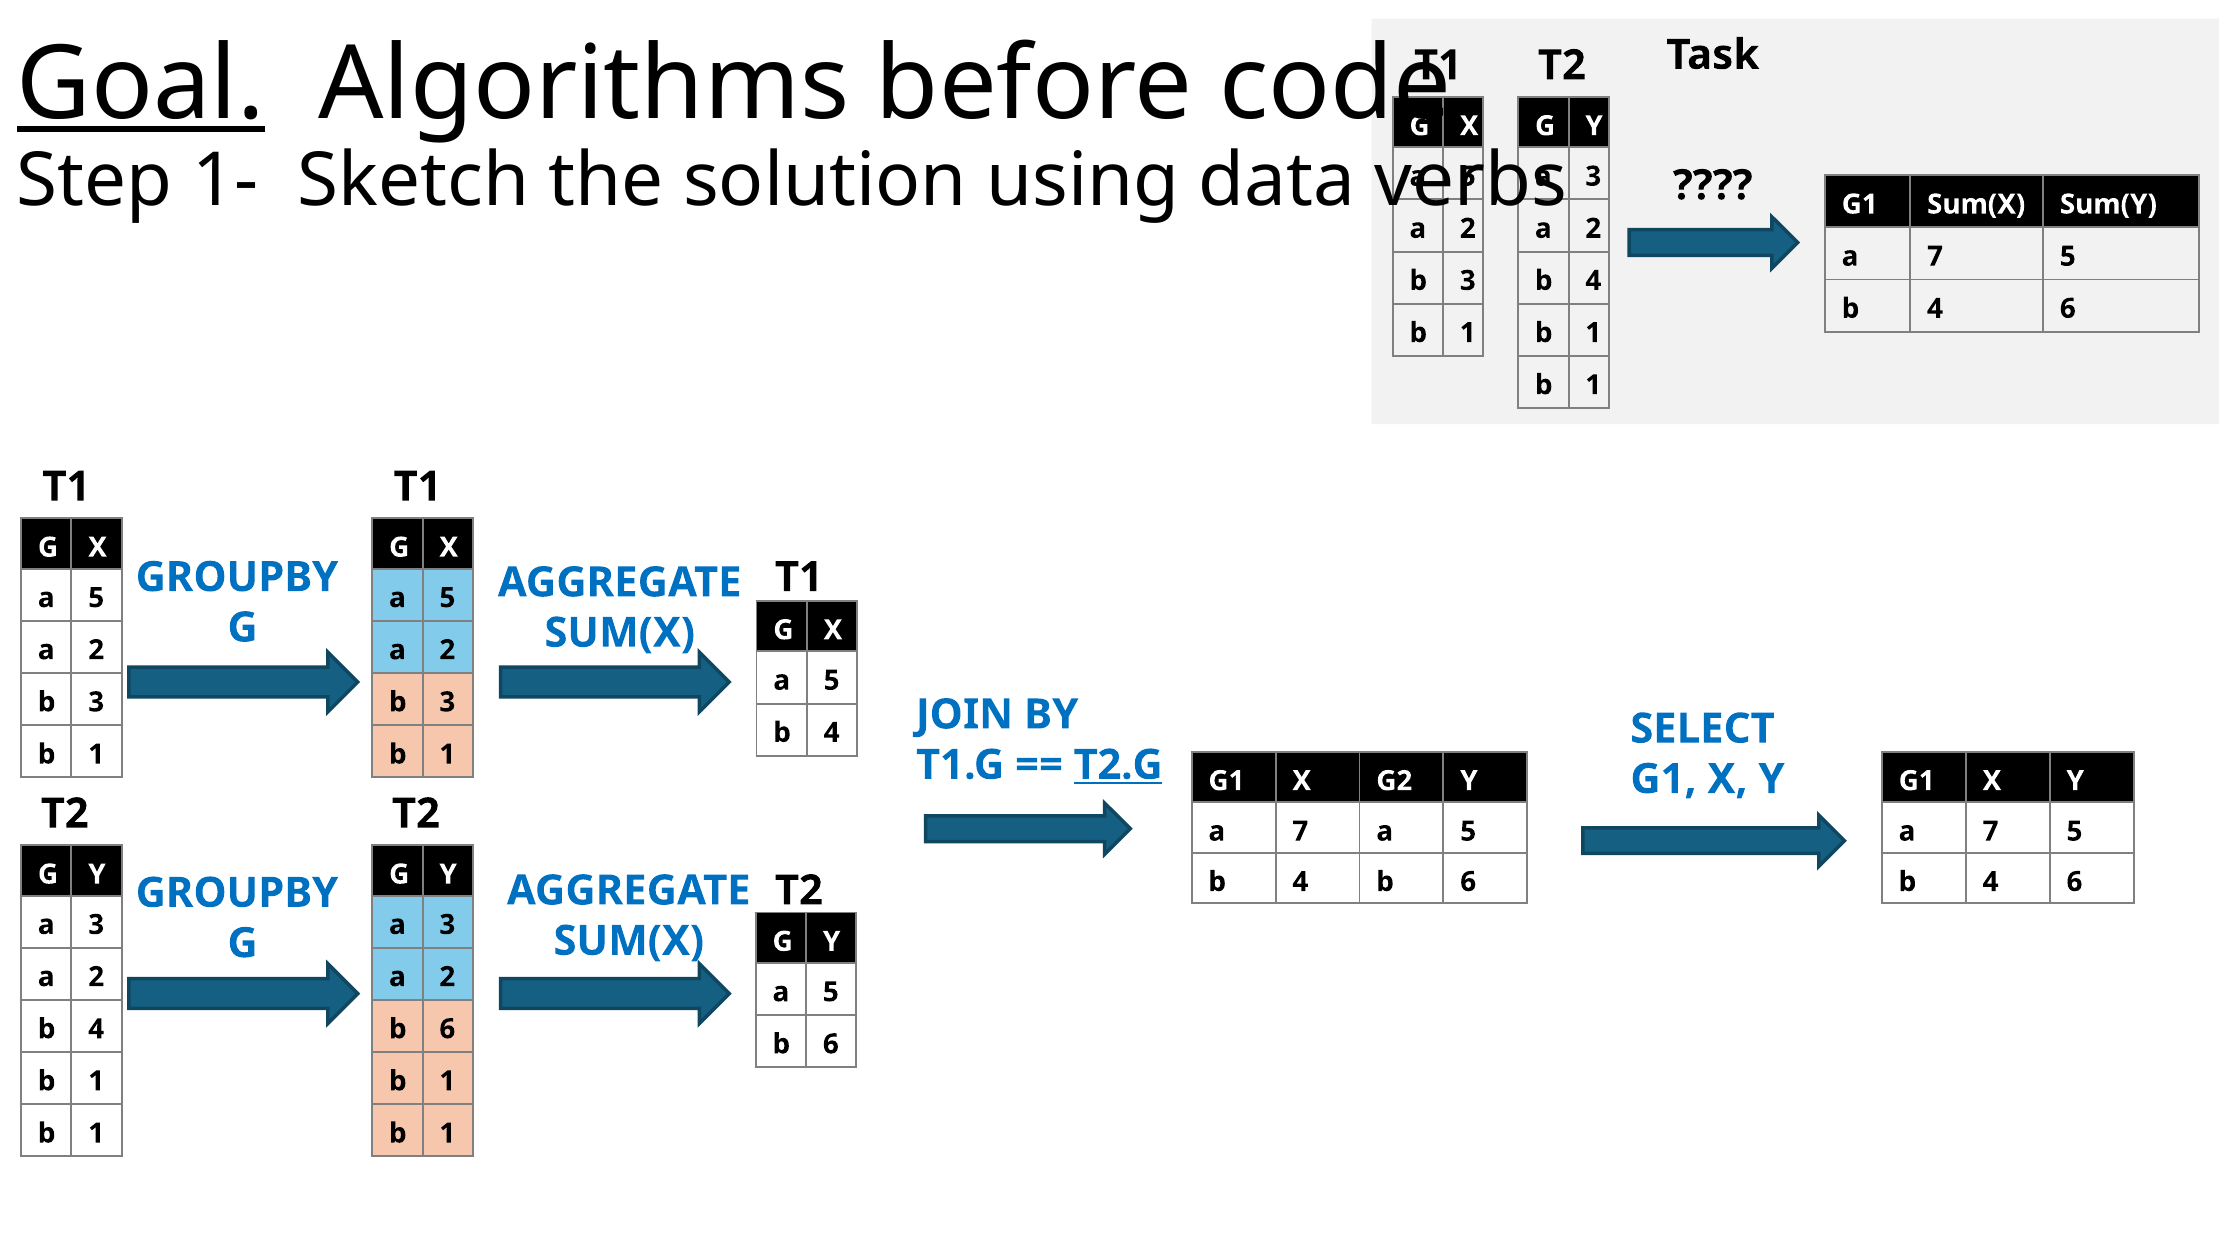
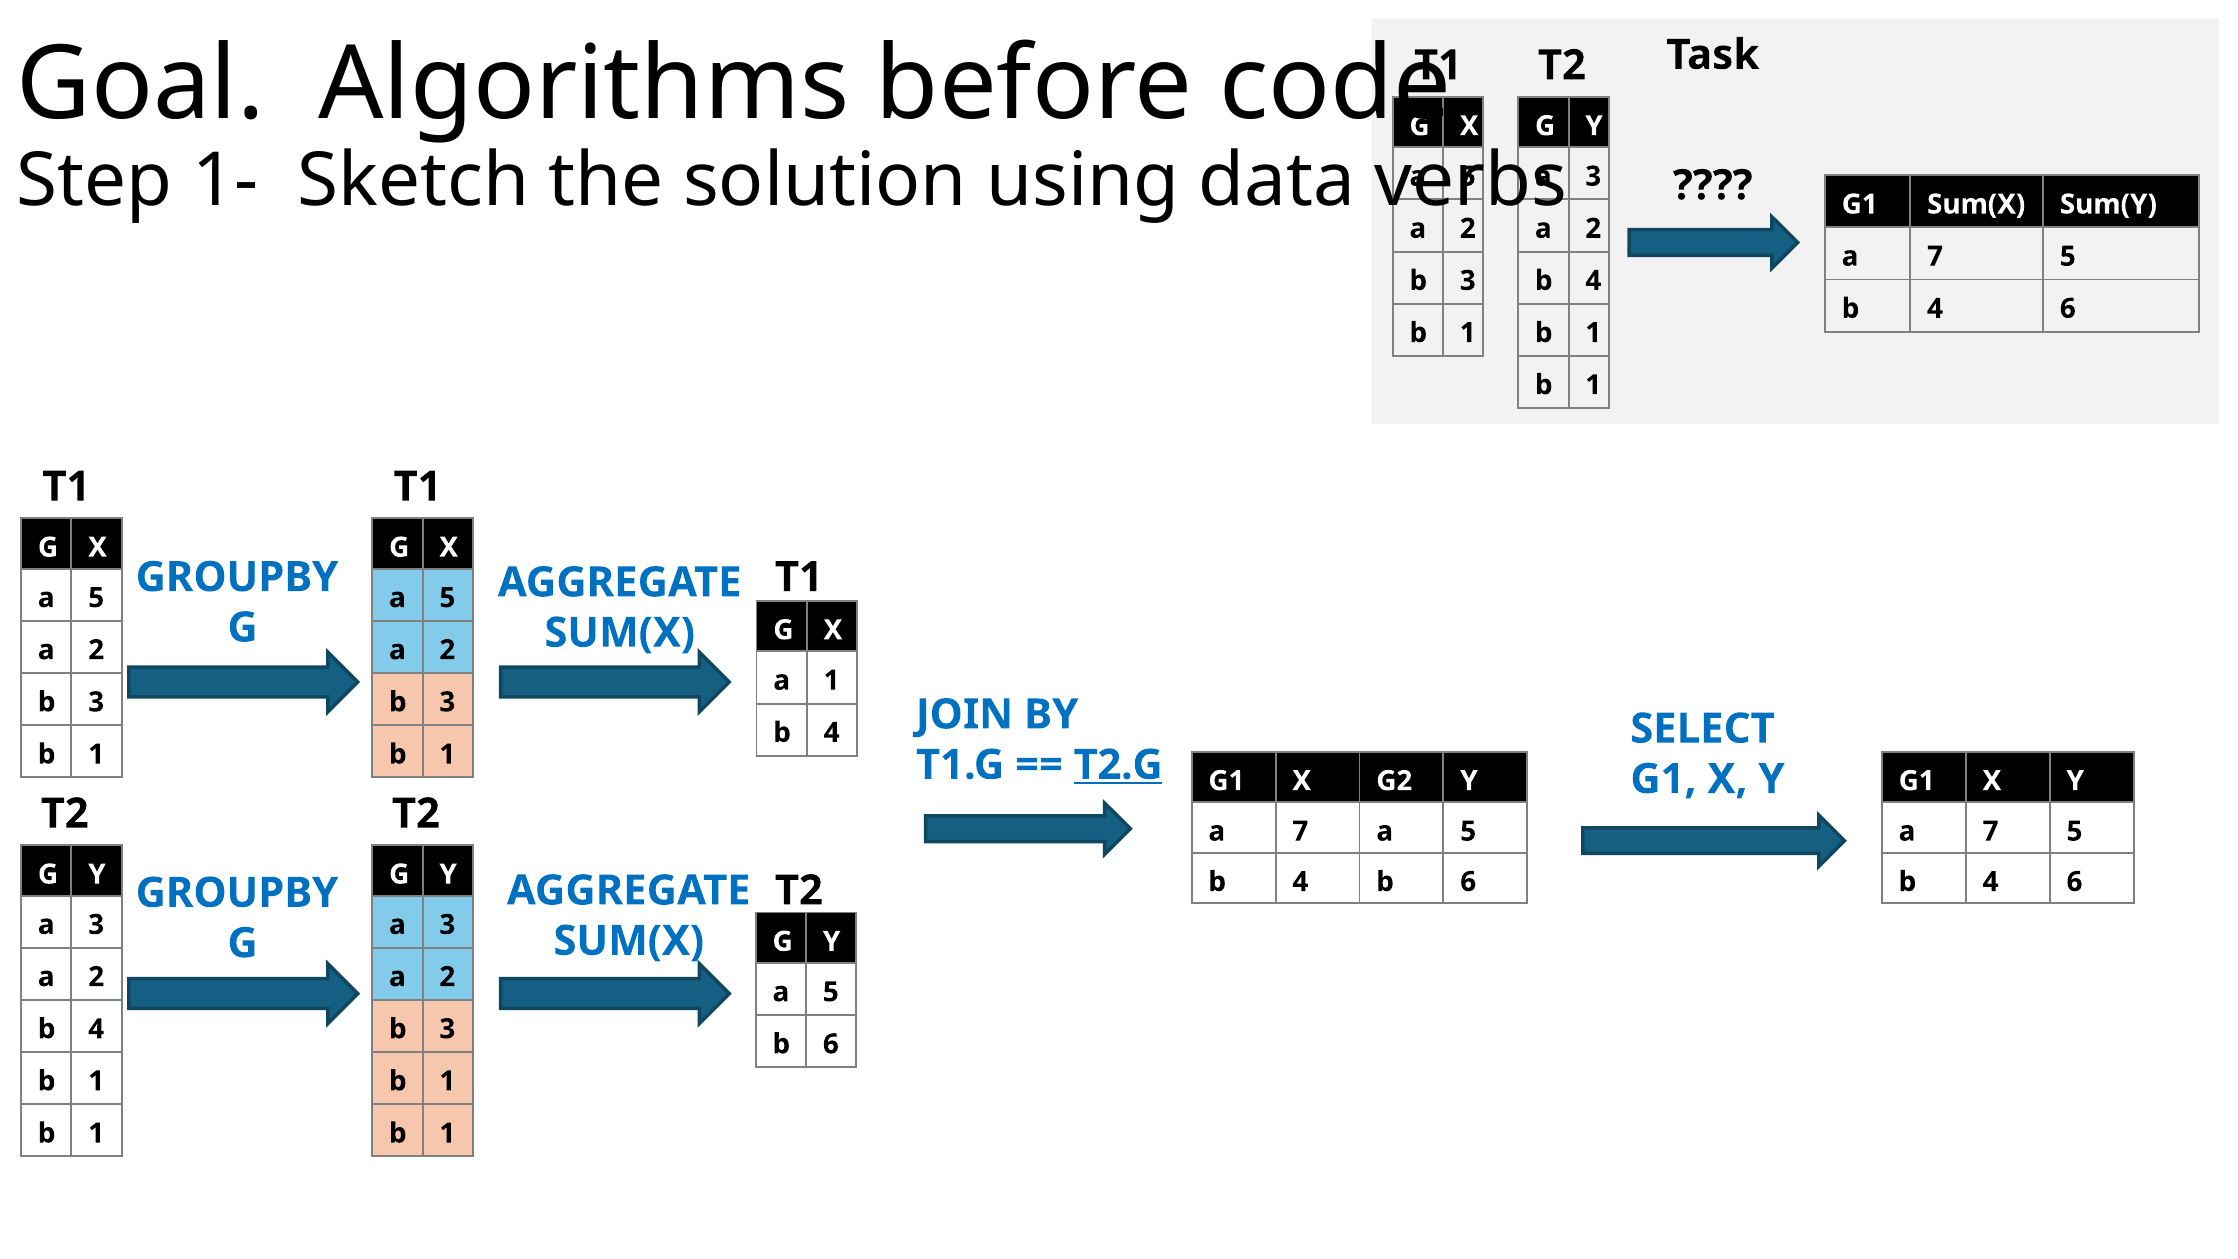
Goal underline: present -> none
5 at (832, 680): 5 -> 1
6 at (447, 1029): 6 -> 3
